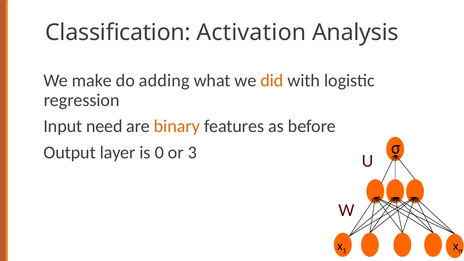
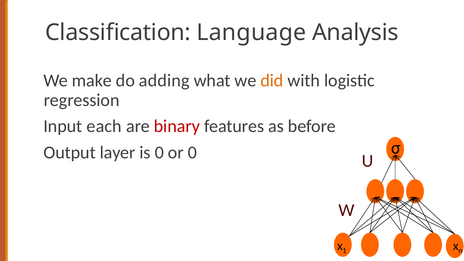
Activation: Activation -> Language
need: need -> each
binary colour: orange -> red
or 3: 3 -> 0
